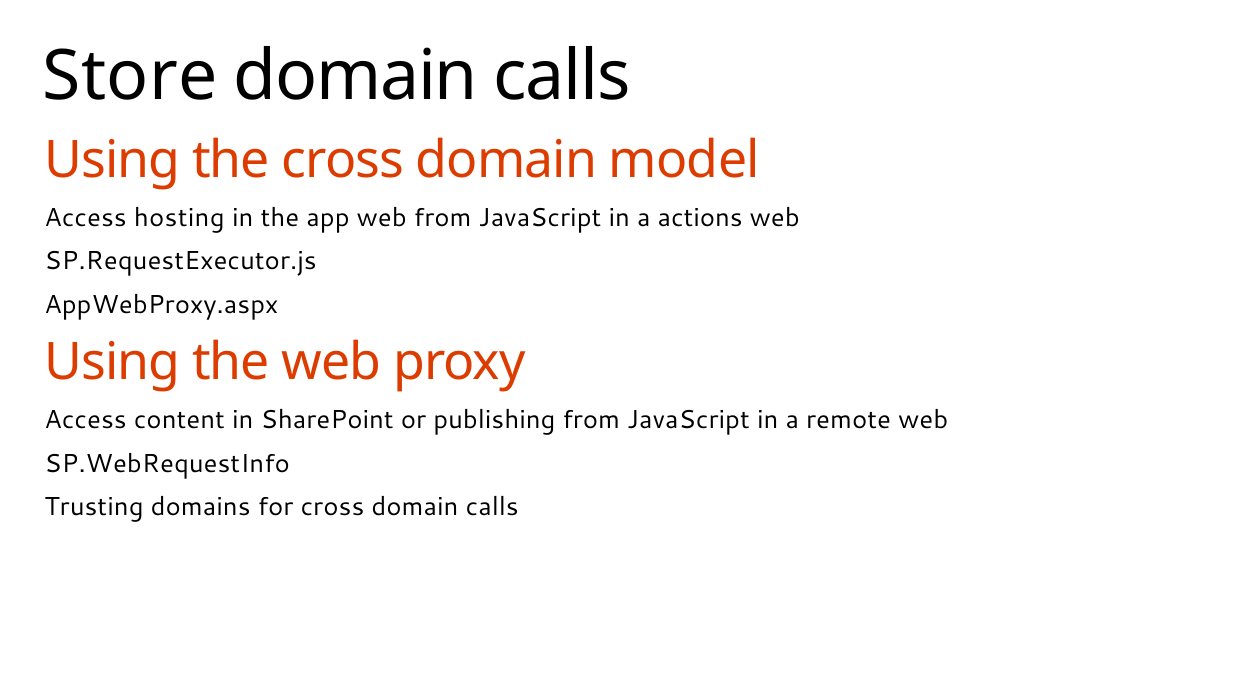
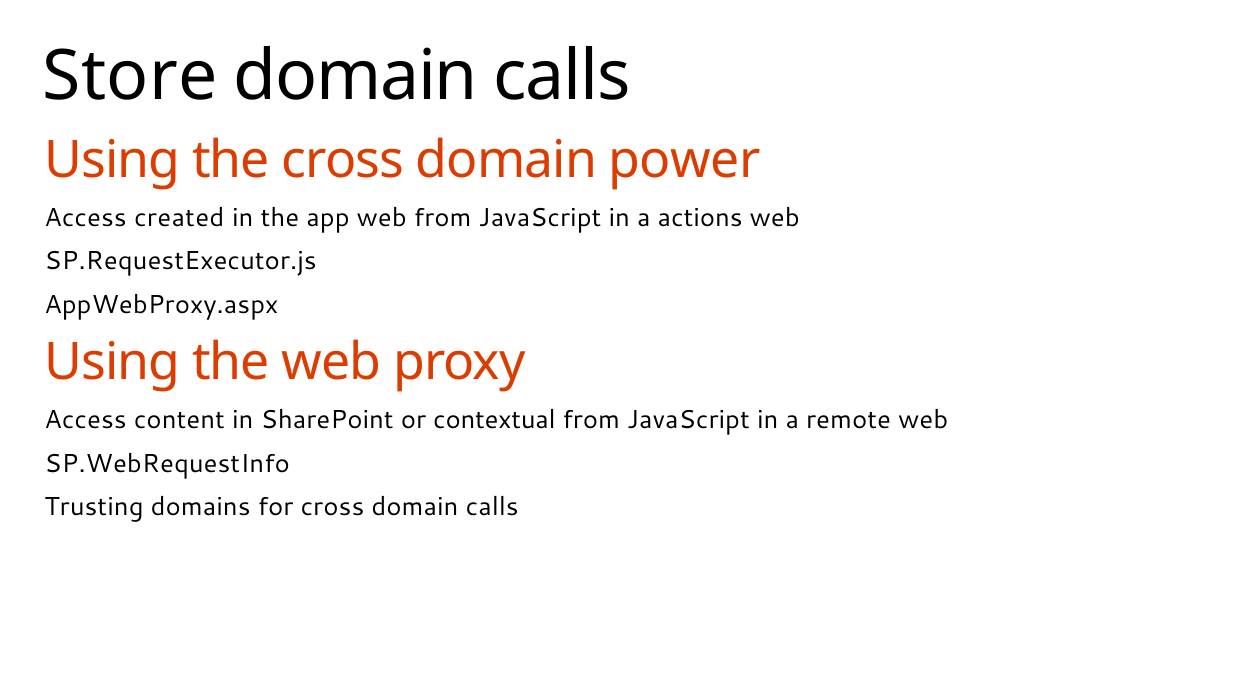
model: model -> power
hosting: hosting -> created
publishing: publishing -> contextual
